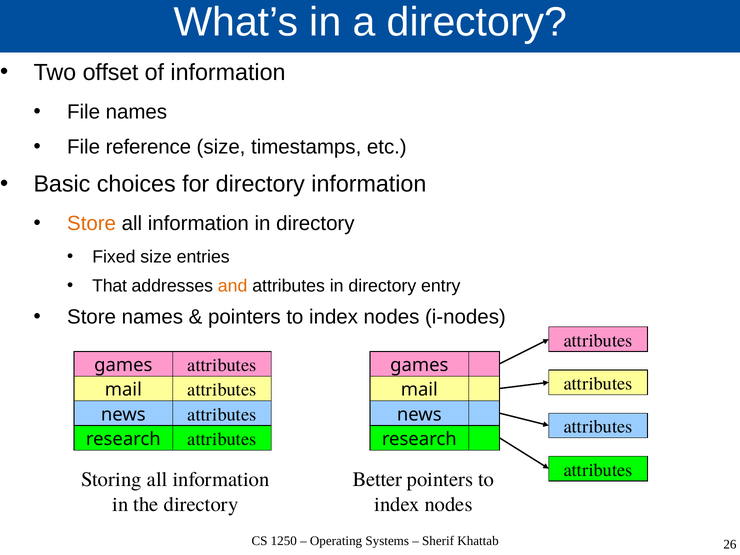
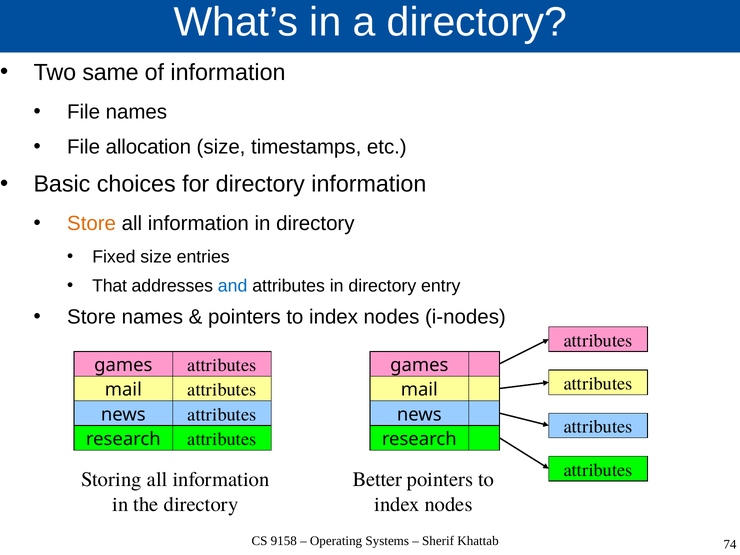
offset: offset -> same
reference: reference -> allocation
and colour: orange -> blue
1250: 1250 -> 9158
26: 26 -> 74
